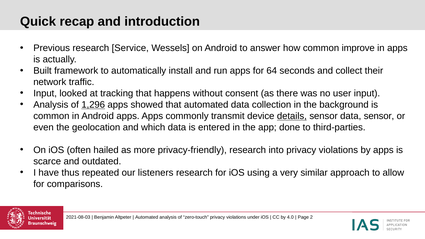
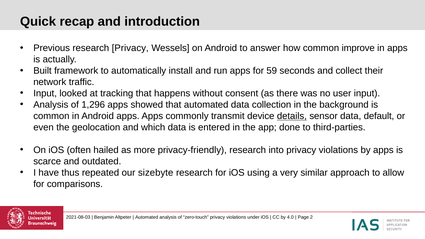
research Service: Service -> Privacy
64: 64 -> 59
1,296 underline: present -> none
data sensor: sensor -> default
listeners: listeners -> sizebyte
